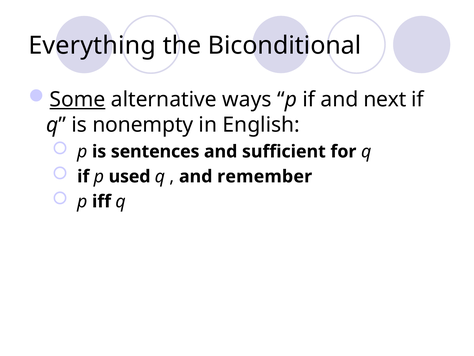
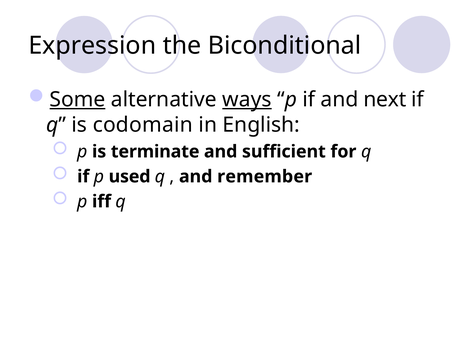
Everything: Everything -> Expression
ways underline: none -> present
nonempty: nonempty -> codomain
sentences: sentences -> terminate
